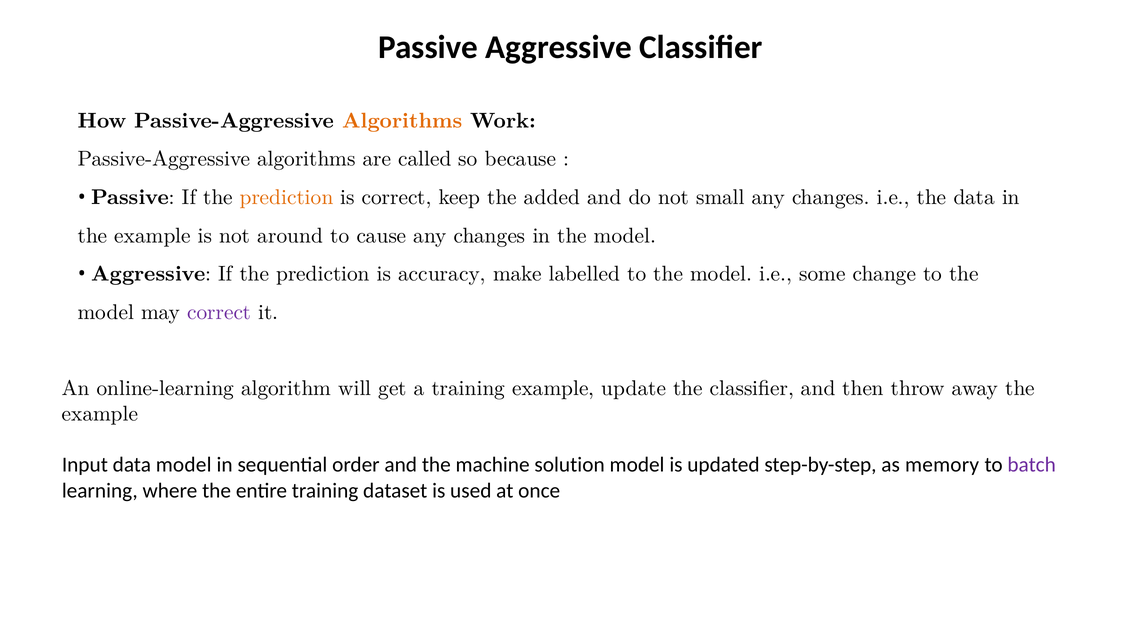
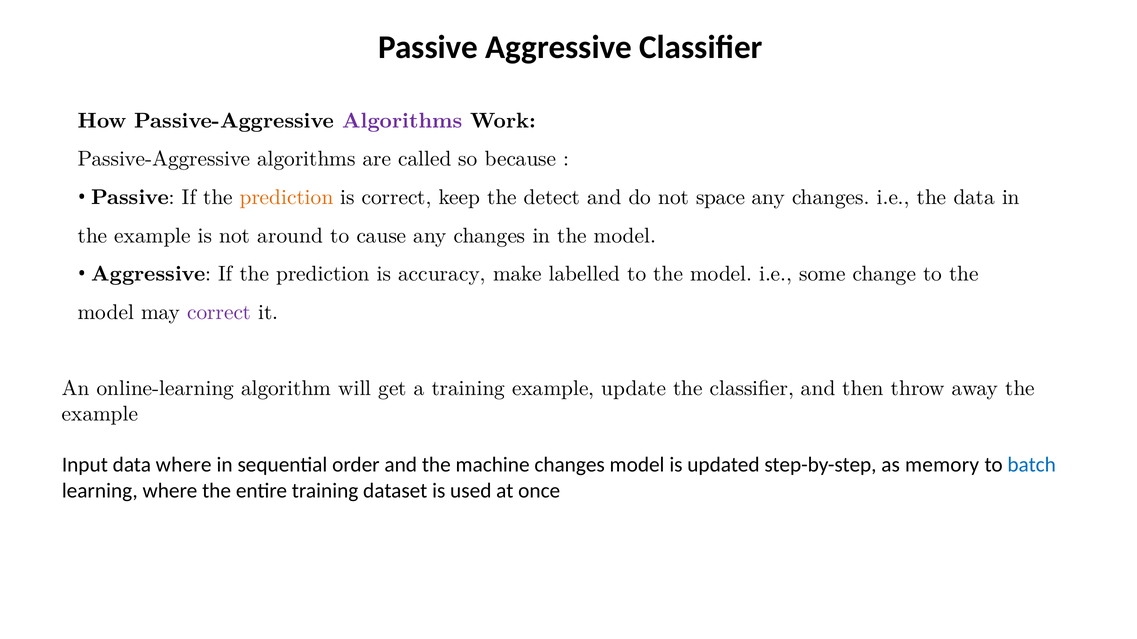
Algorithms at (402, 121) colour: orange -> purple
added: added -> detect
small: small -> space
data model: model -> where
machine solution: solution -> changes
batch colour: purple -> blue
